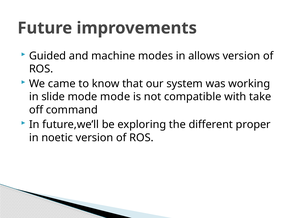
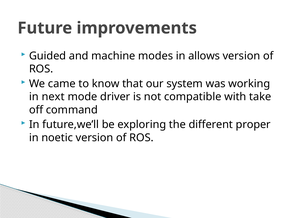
slide: slide -> next
mode mode: mode -> driver
